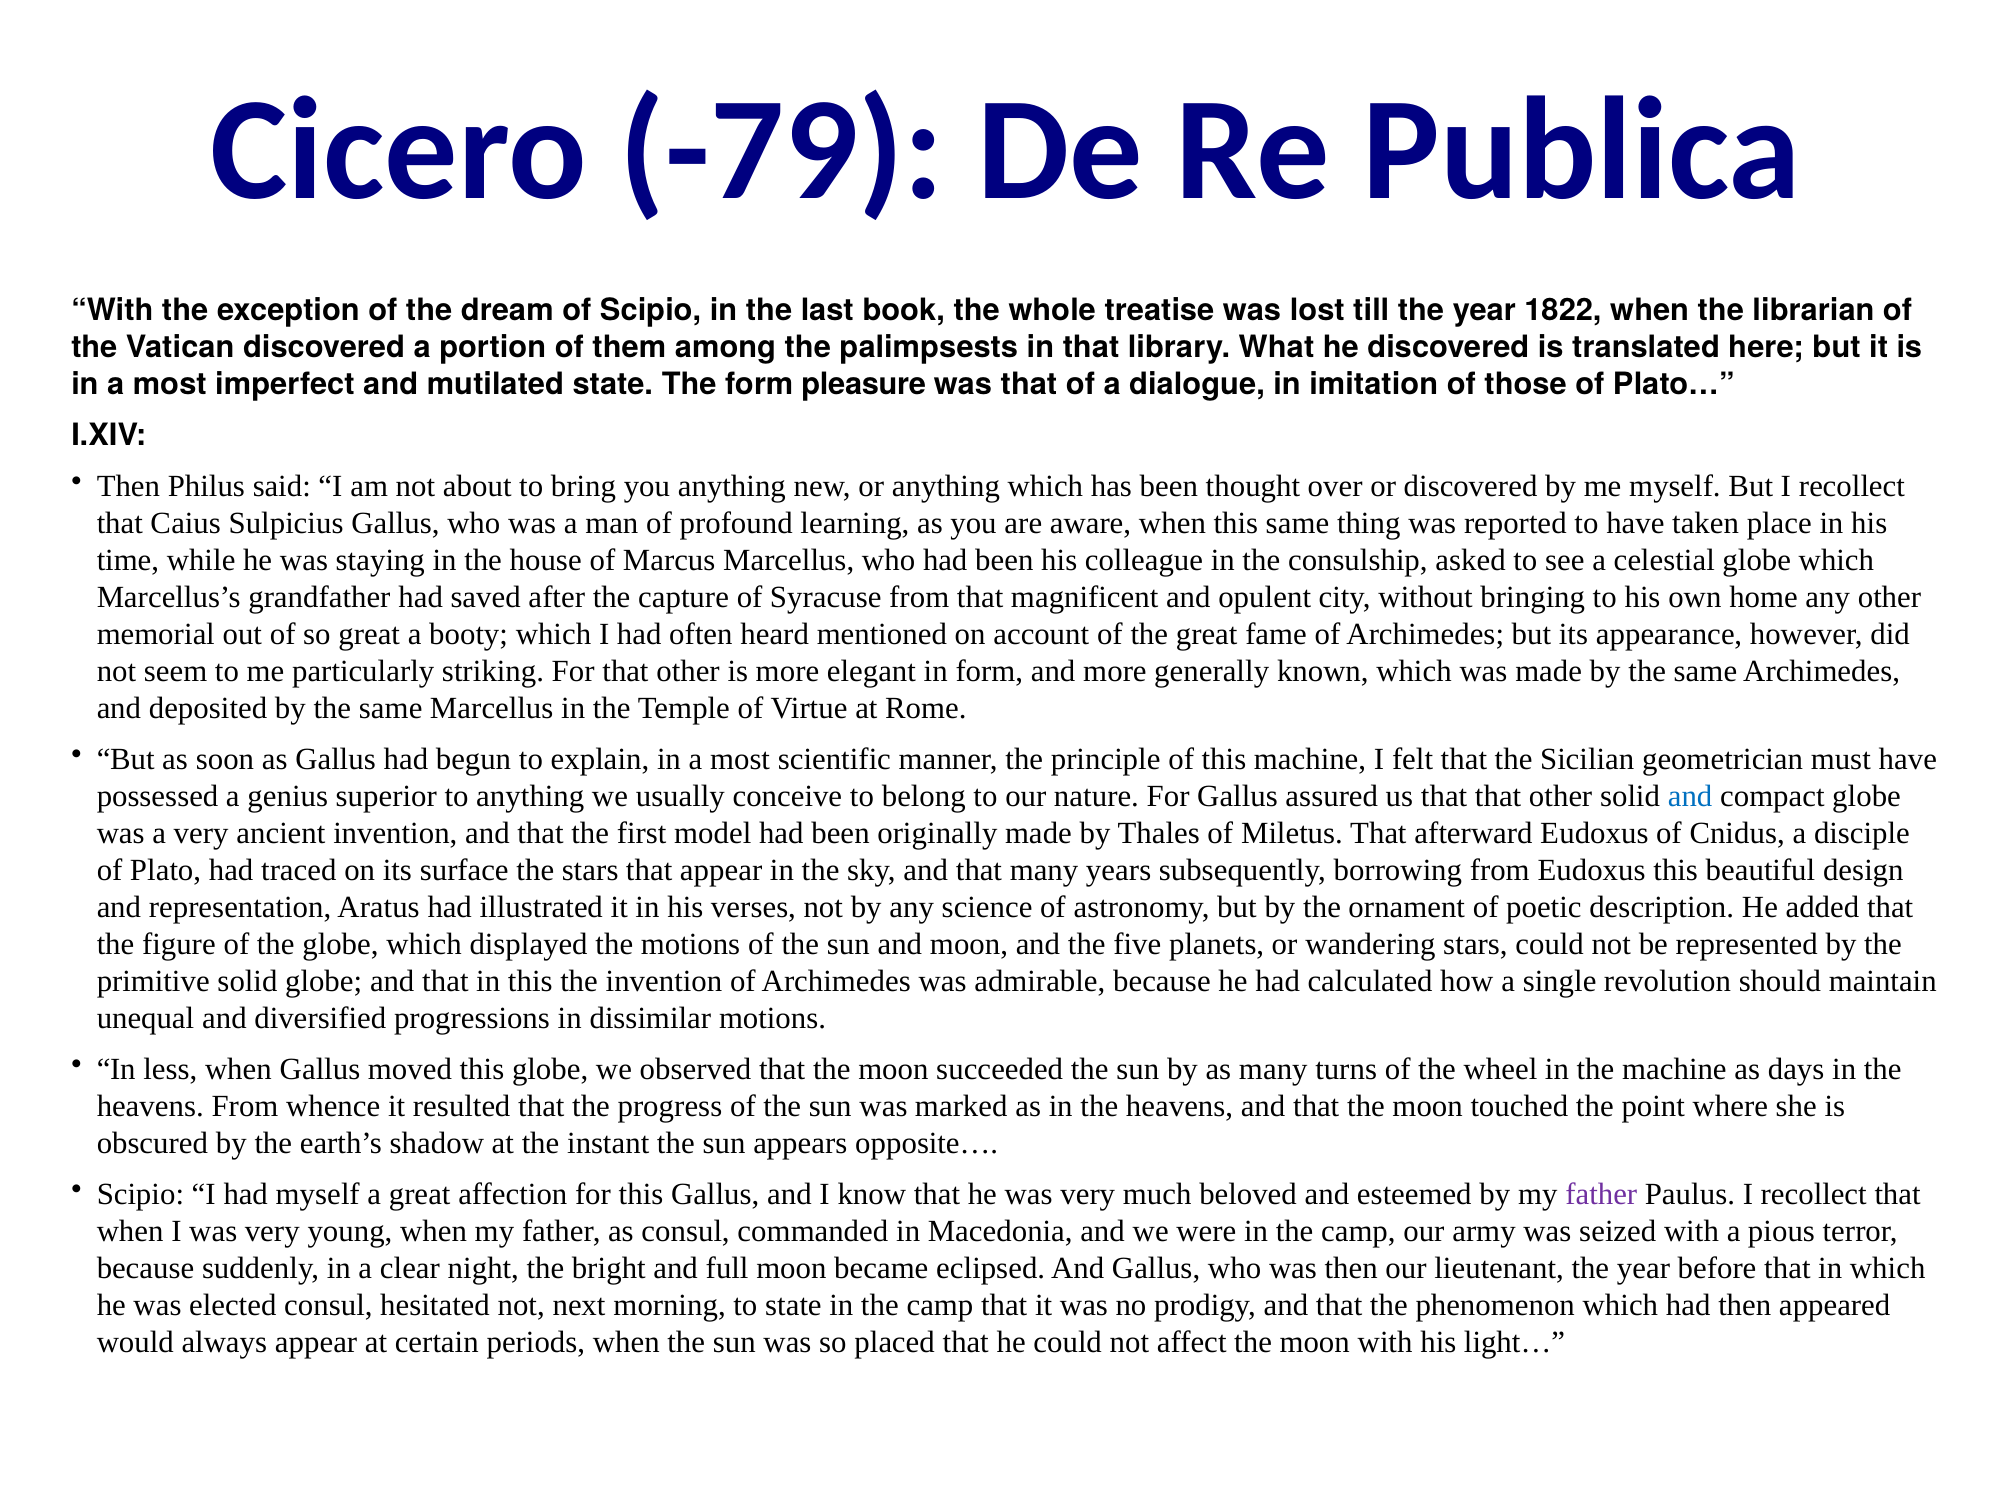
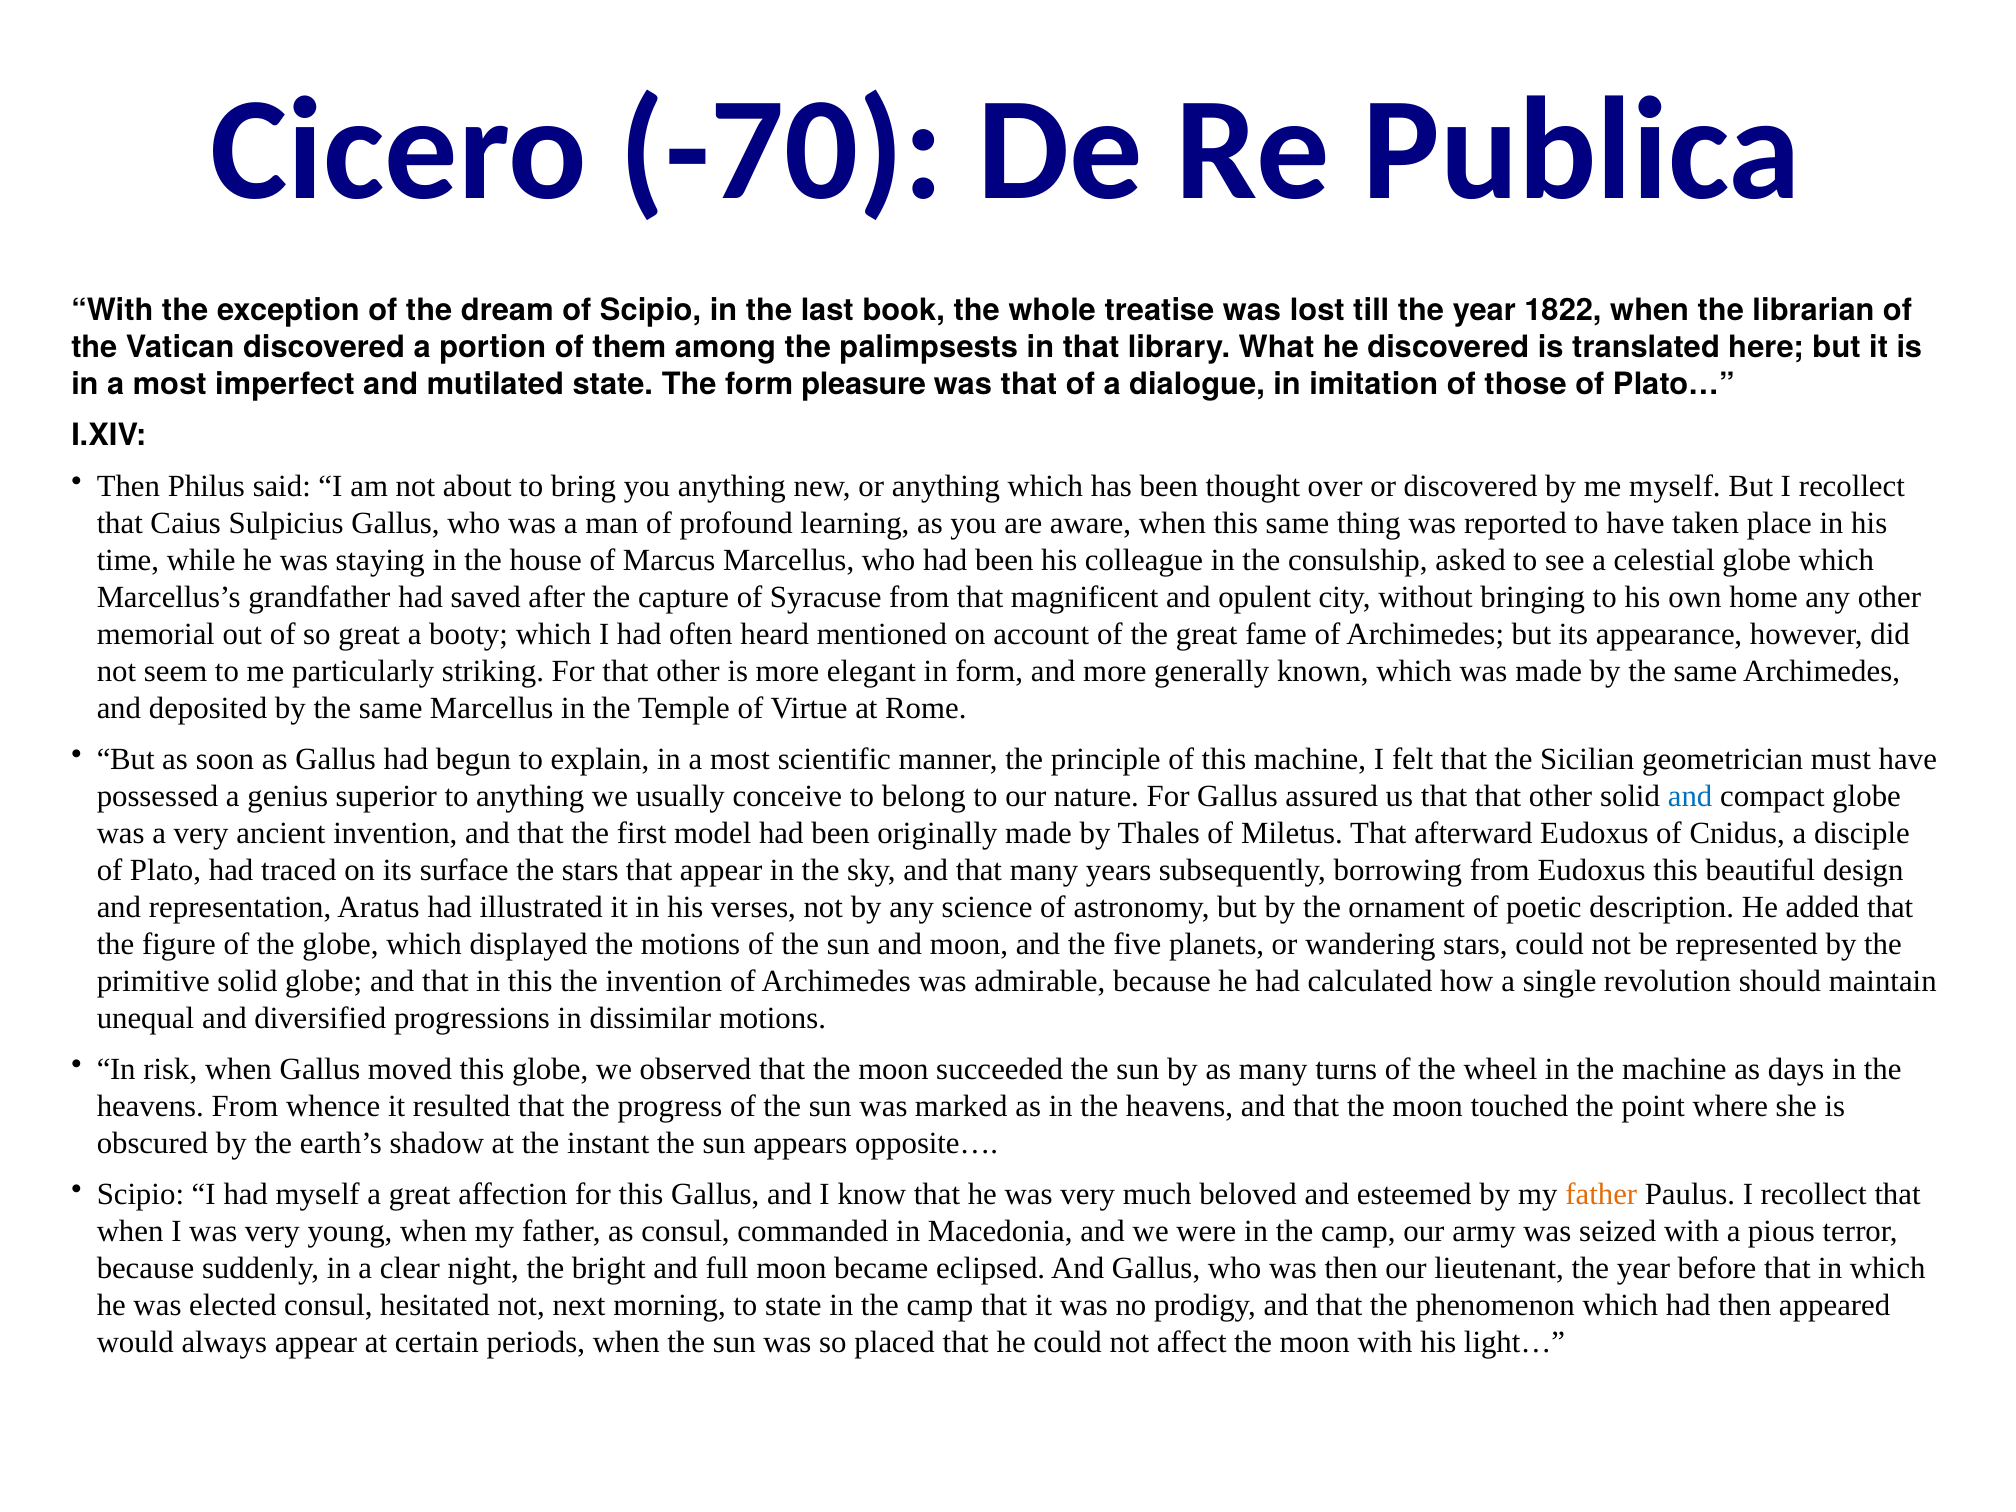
-79: -79 -> -70
less: less -> risk
father at (1601, 1194) colour: purple -> orange
